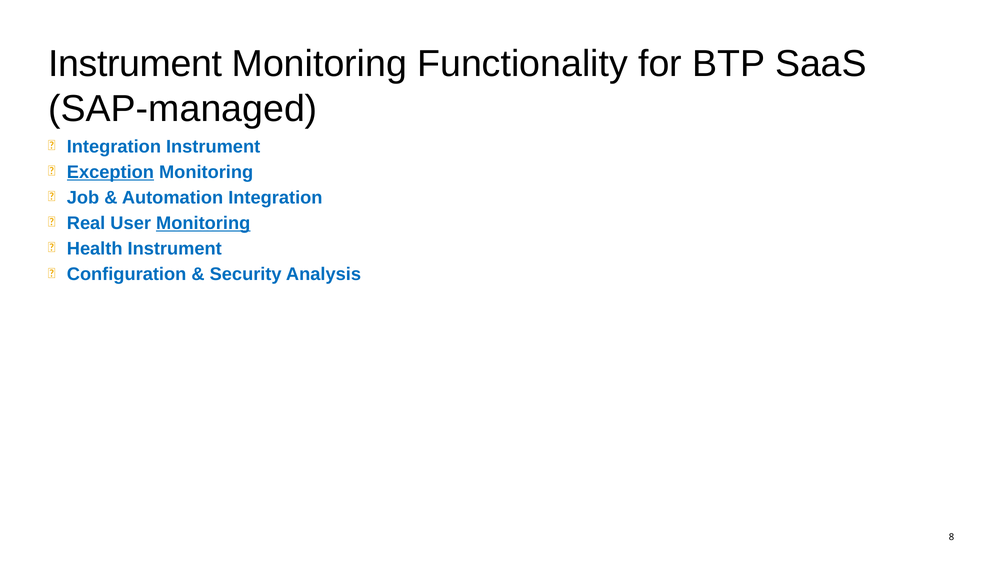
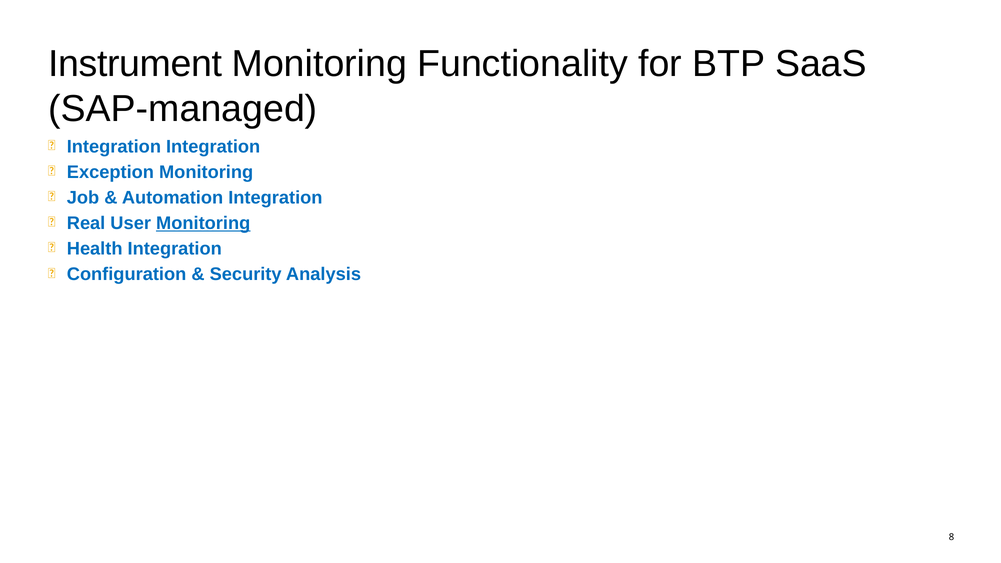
Integration Instrument: Instrument -> Integration
Exception underline: present -> none
Health Instrument: Instrument -> Integration
